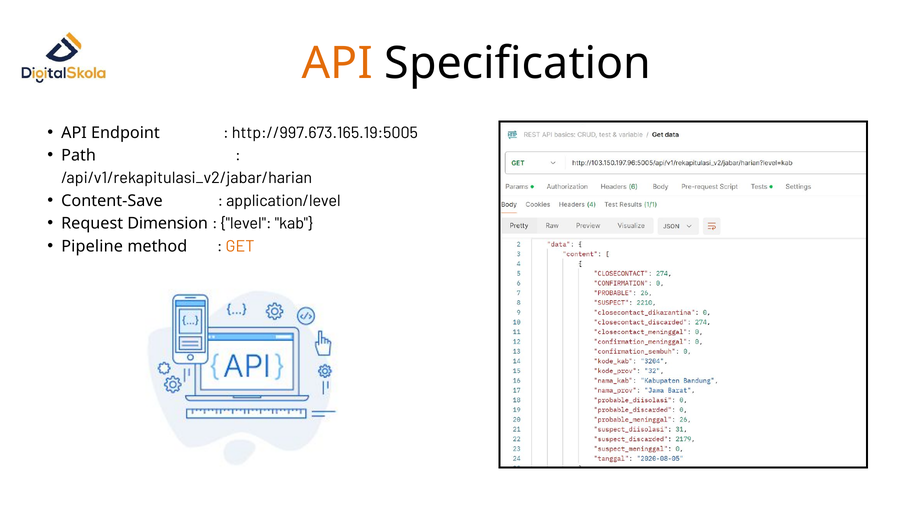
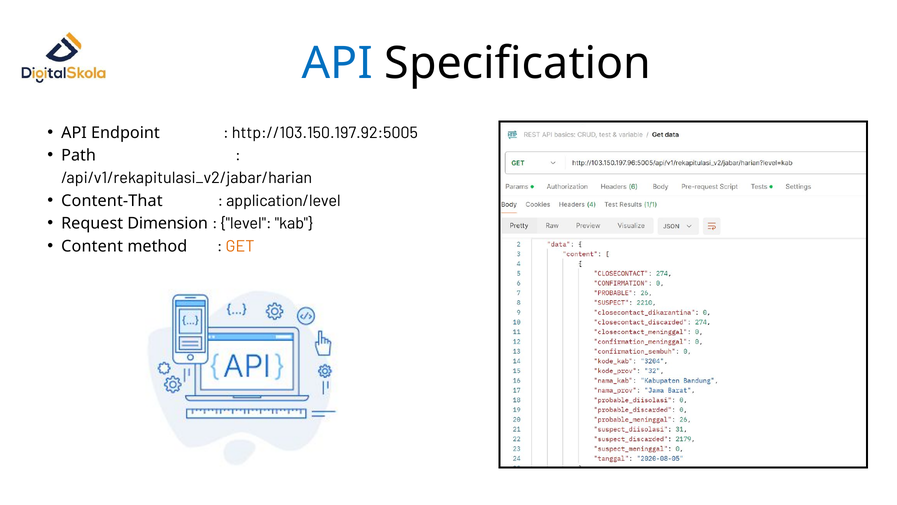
API at (337, 63) colour: orange -> blue
http://997.673.165.19:5005: http://997.673.165.19:5005 -> http://103.150.197.92:5005
Content-Save: Content-Save -> Content-That
Pipeline: Pipeline -> Content
